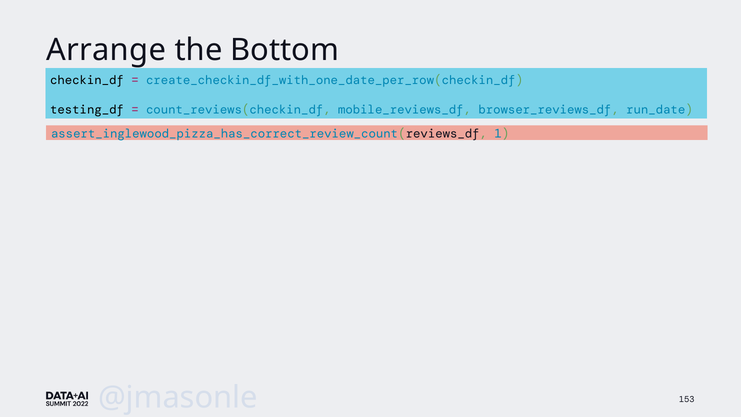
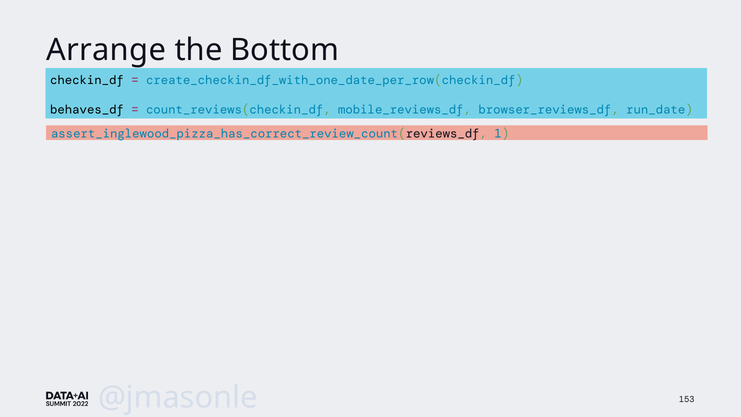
testing_df: testing_df -> behaves_df
